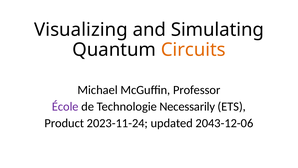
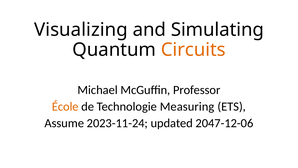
École colour: purple -> orange
Necessarily: Necessarily -> Measuring
Product: Product -> Assume
2043-12-06: 2043-12-06 -> 2047-12-06
